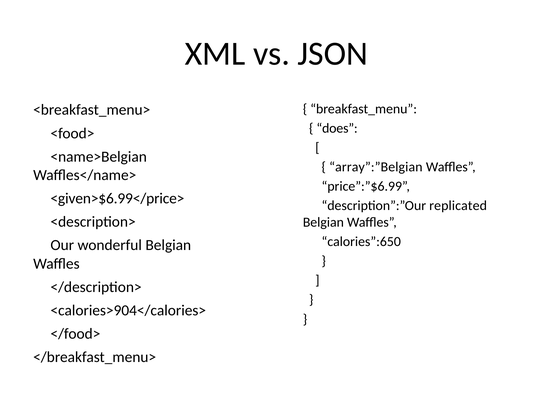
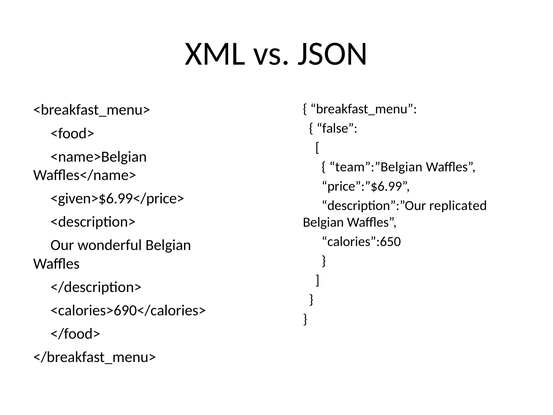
does: does -> false
array”:”Belgian: array”:”Belgian -> team”:”Belgian
<calories>904</calories>: <calories>904</calories> -> <calories>690</calories>
